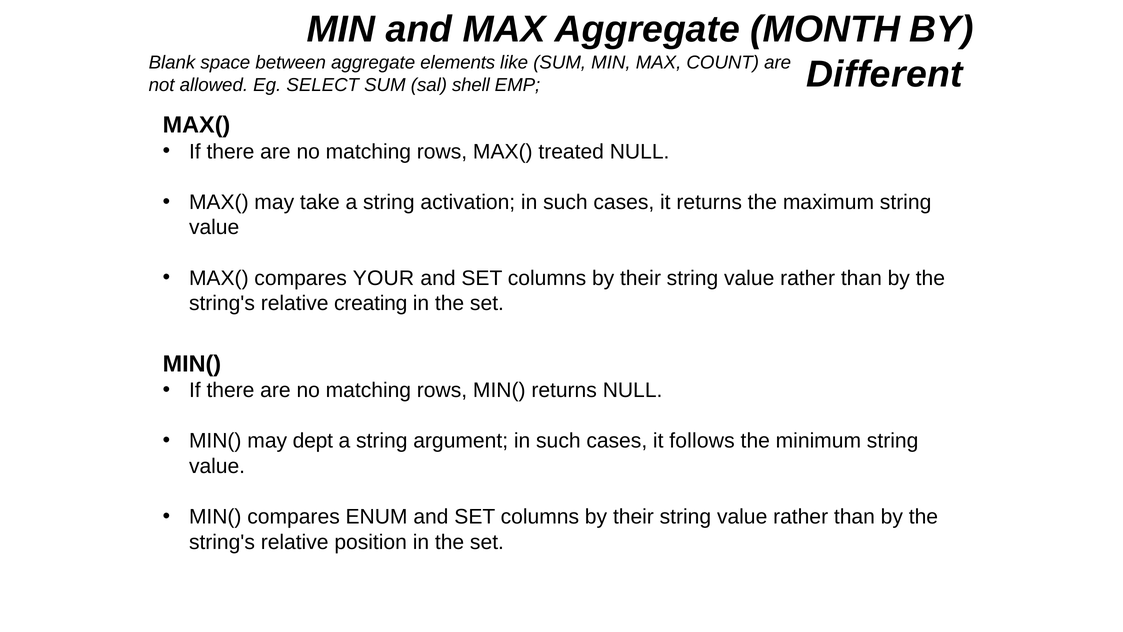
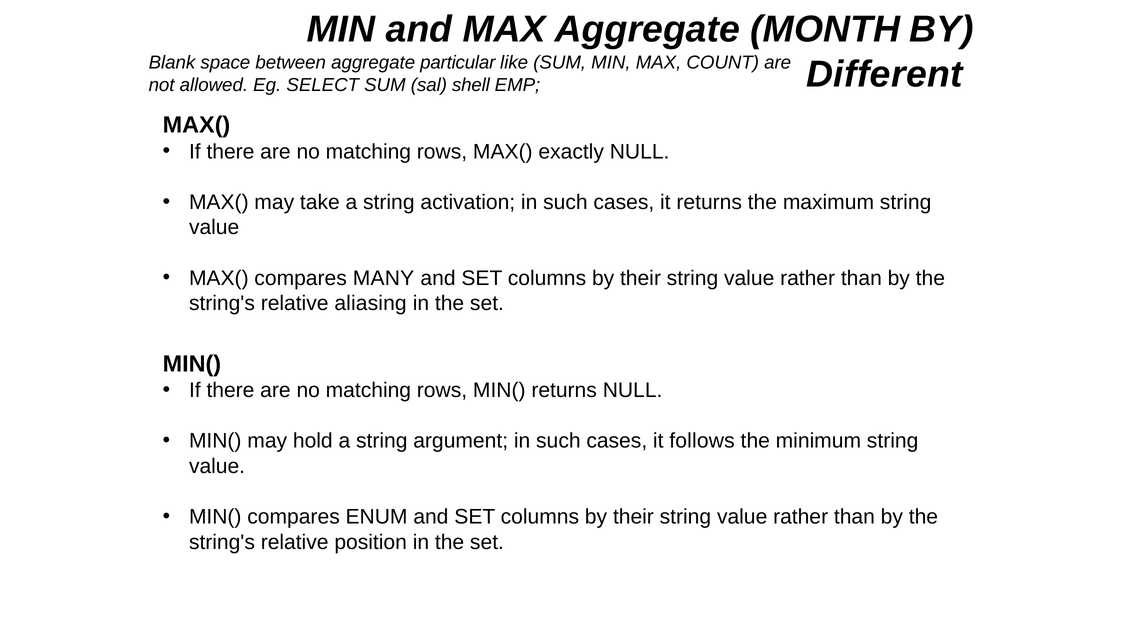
elements: elements -> particular
treated: treated -> exactly
YOUR: YOUR -> MANY
creating: creating -> aliasing
dept: dept -> hold
